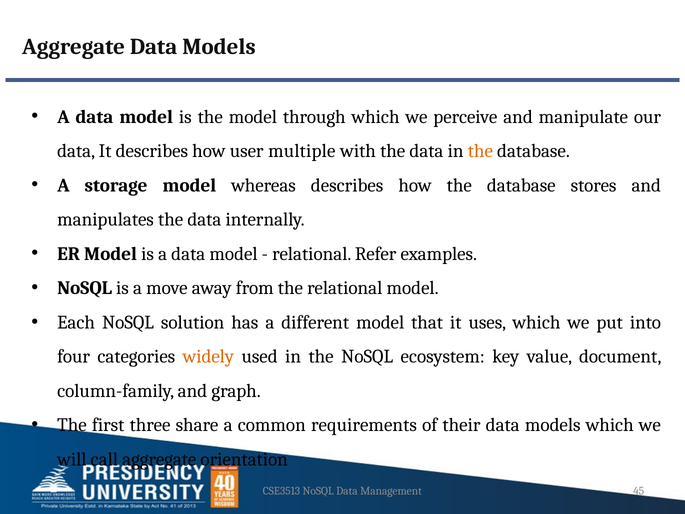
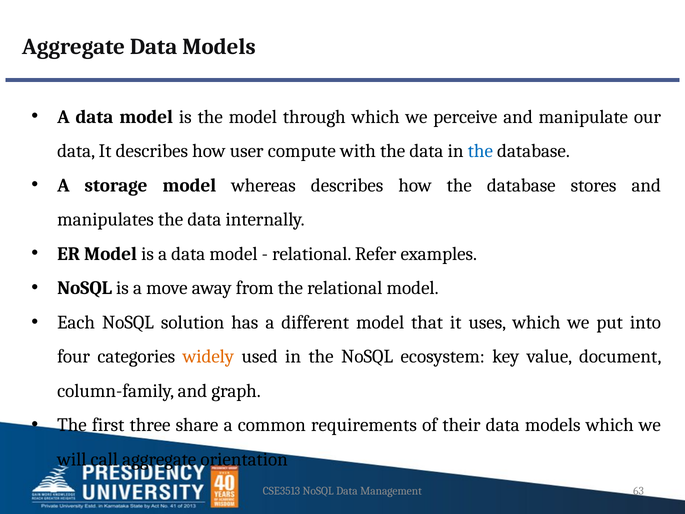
multiple: multiple -> compute
the at (480, 151) colour: orange -> blue
45: 45 -> 63
